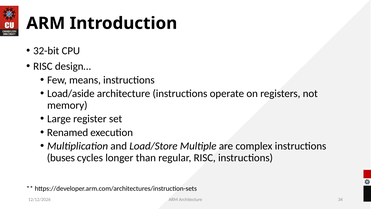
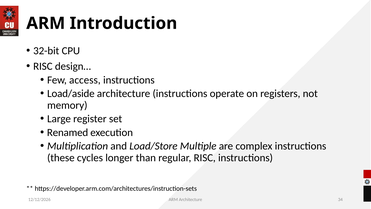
means: means -> access
buses: buses -> these
